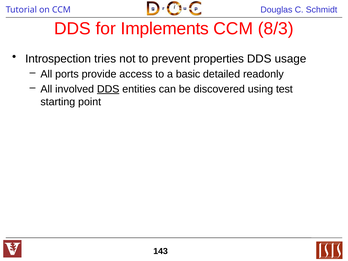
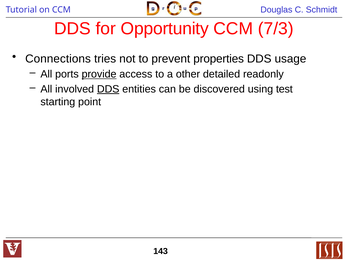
Implements: Implements -> Opportunity
8/3: 8/3 -> 7/3
Introspection: Introspection -> Connections
provide underline: none -> present
basic: basic -> other
